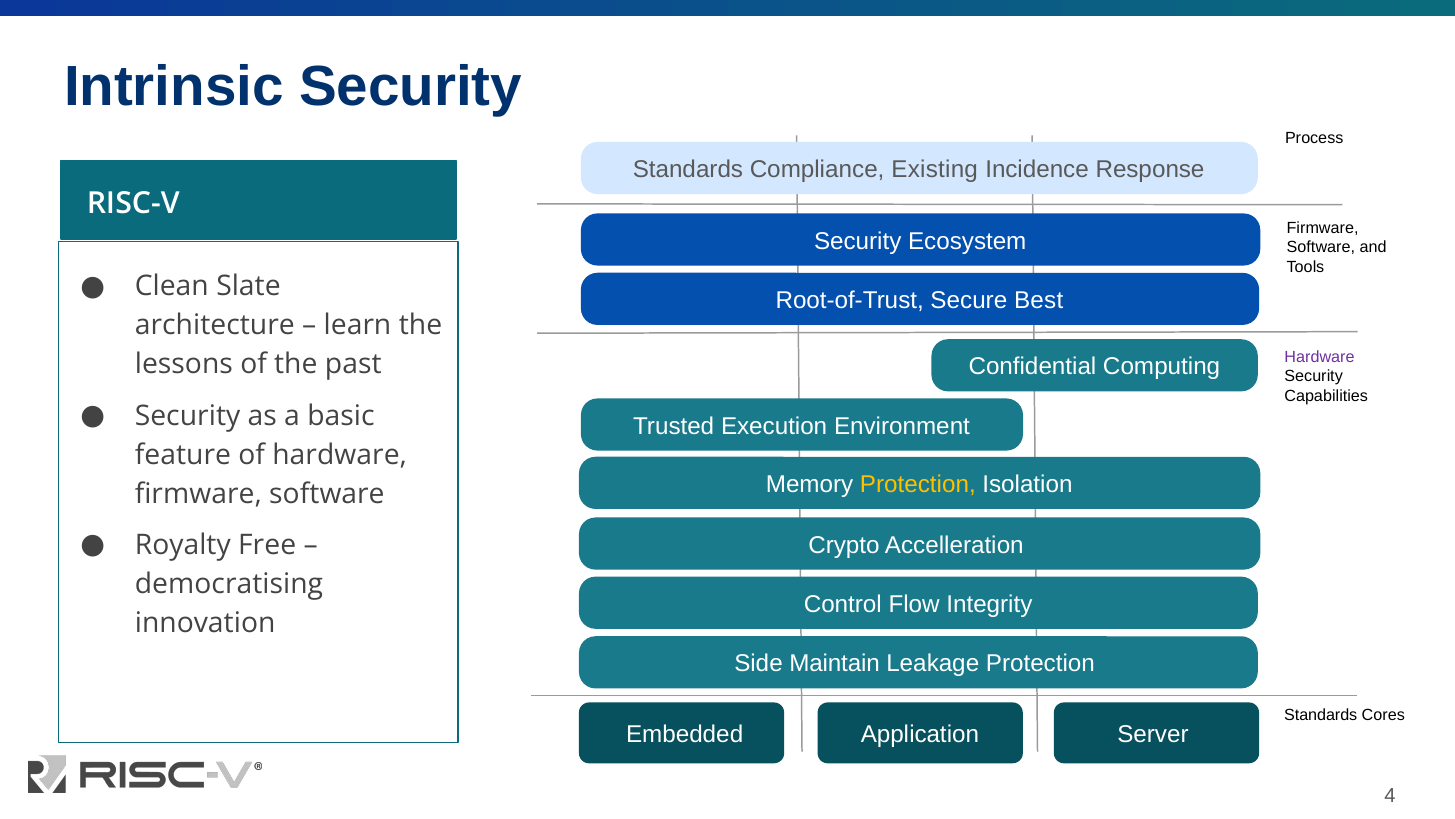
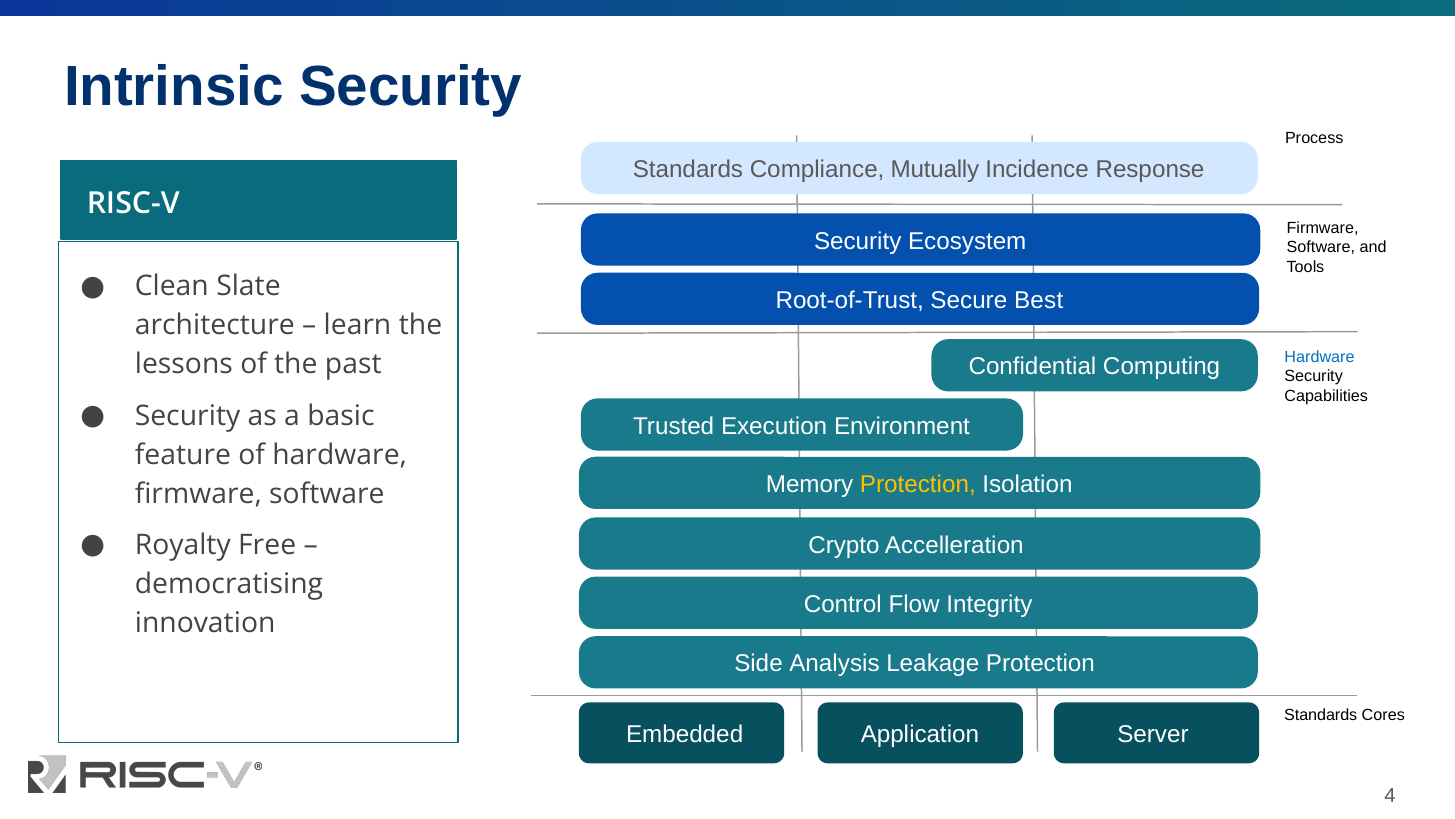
Existing: Existing -> Mutually
Hardware at (1320, 357) colour: purple -> blue
Maintain: Maintain -> Analysis
